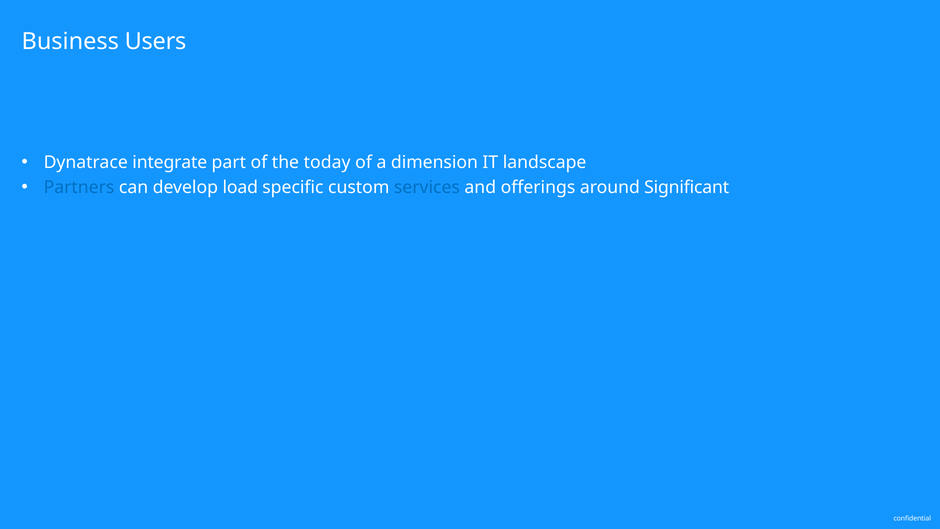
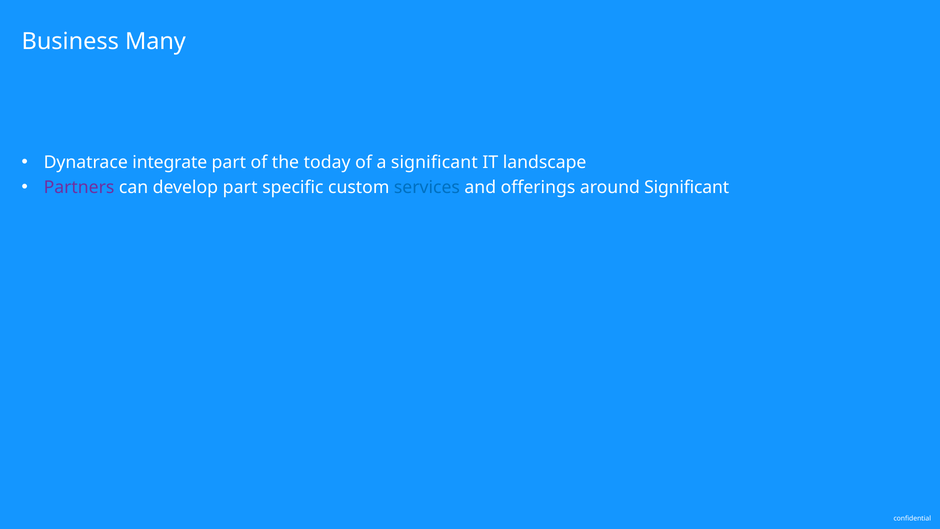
Users: Users -> Many
a dimension: dimension -> significant
Partners colour: blue -> purple
develop load: load -> part
